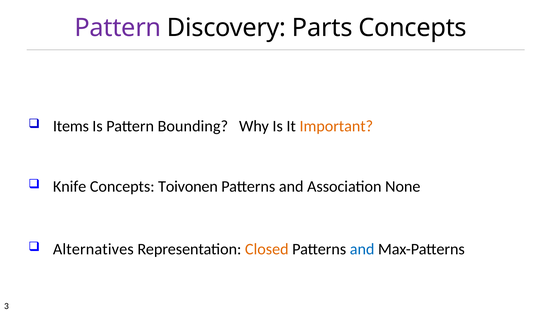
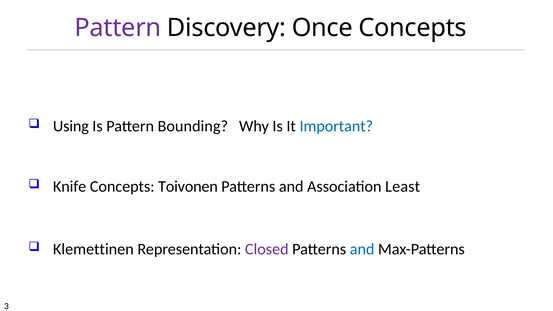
Parts: Parts -> Once
Items: Items -> Using
Important colour: orange -> blue
None: None -> Least
Alternatives: Alternatives -> Klemettinen
Closed colour: orange -> purple
